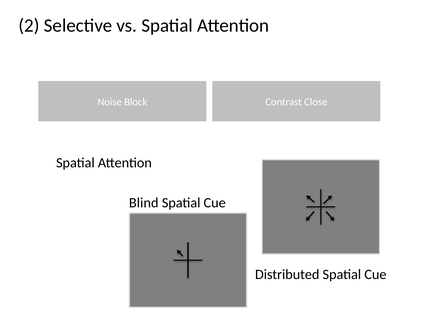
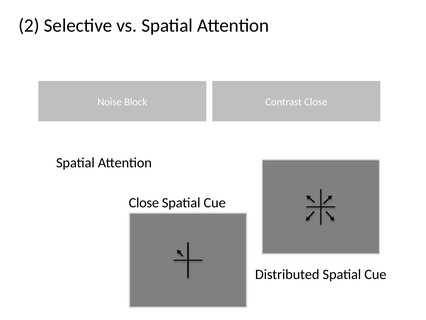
Blind at (144, 202): Blind -> Close
